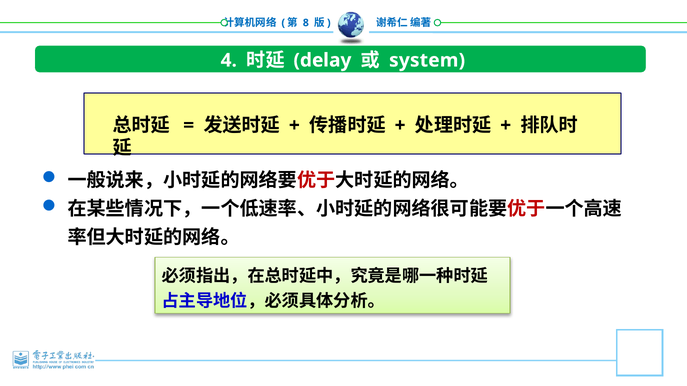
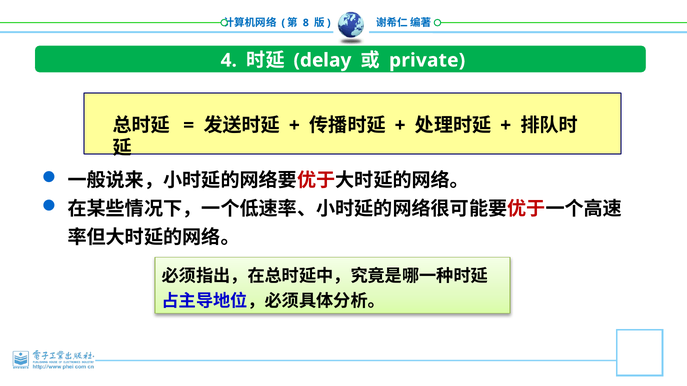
system: system -> private
